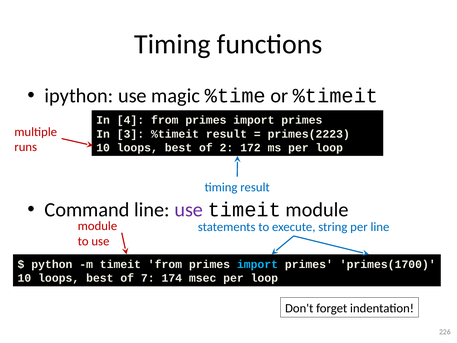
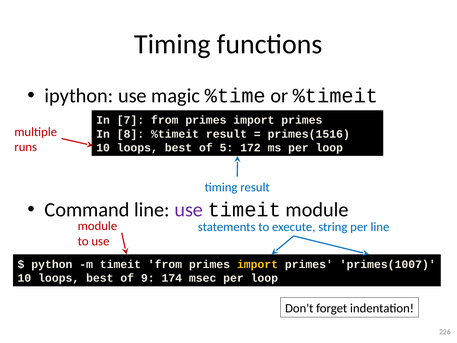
4: 4 -> 7
3: 3 -> 8
primes(2223: primes(2223 -> primes(1516
2: 2 -> 5
import at (257, 264) colour: light blue -> yellow
primes(1700: primes(1700 -> primes(1007
7: 7 -> 9
